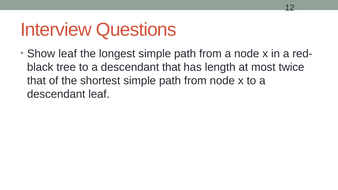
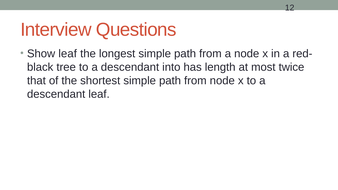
descendant that: that -> into
